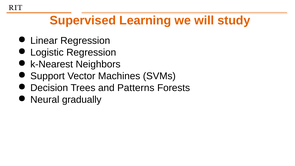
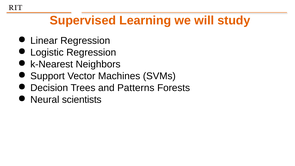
gradually: gradually -> scientists
